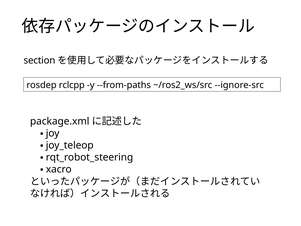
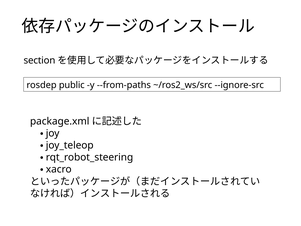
rclcpp: rclcpp -> public
